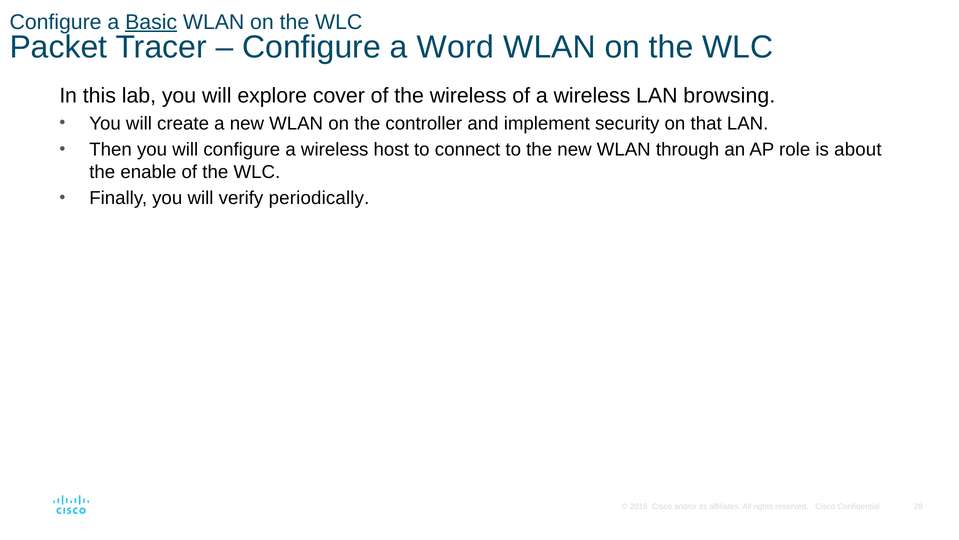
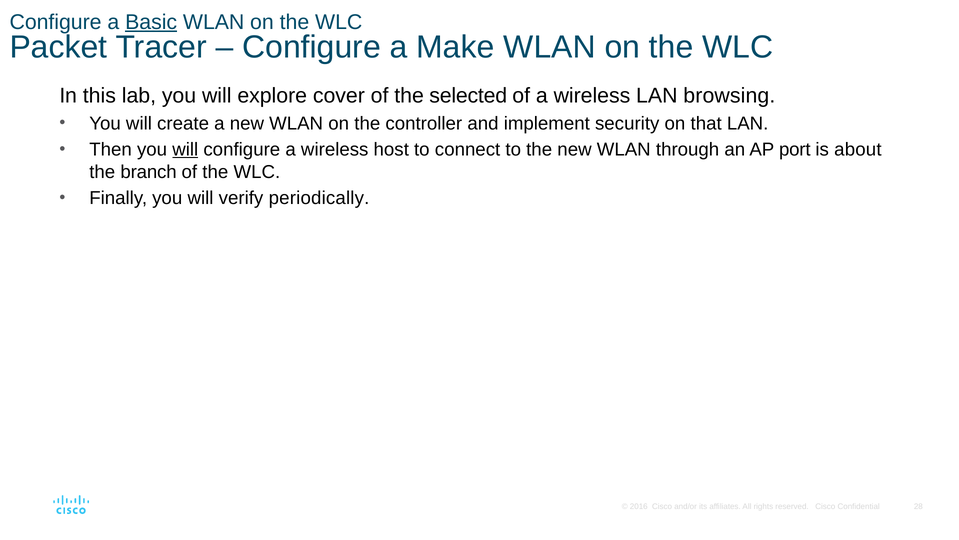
Word: Word -> Make
the wireless: wireless -> selected
will at (185, 149) underline: none -> present
role: role -> port
enable: enable -> branch
